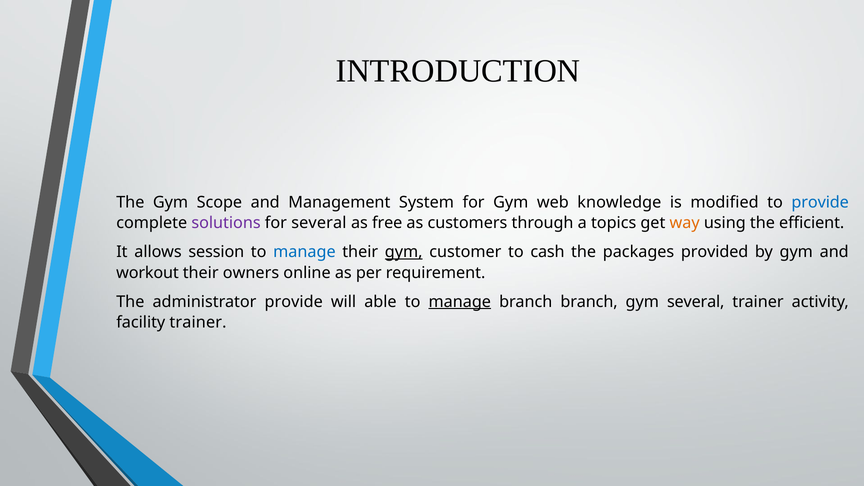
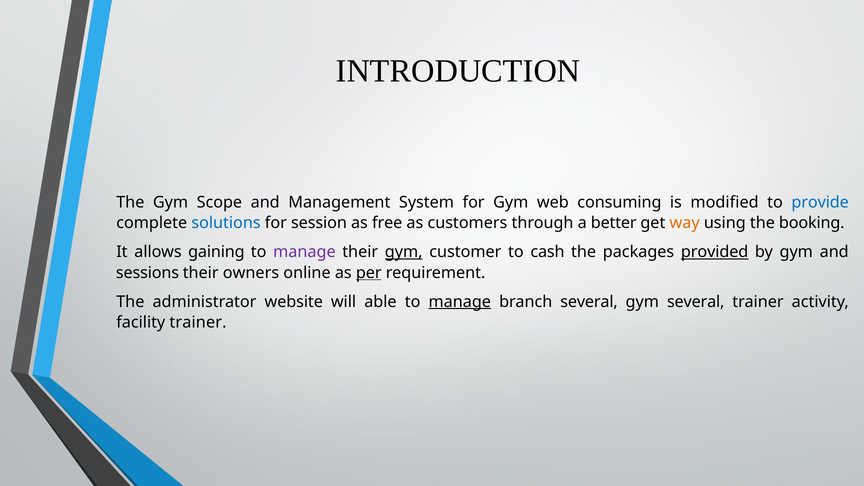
knowledge: knowledge -> consuming
solutions colour: purple -> blue
for several: several -> session
topics: topics -> better
efficient: efficient -> booking
session: session -> gaining
manage at (304, 252) colour: blue -> purple
provided underline: none -> present
workout: workout -> sessions
per underline: none -> present
administrator provide: provide -> website
branch branch: branch -> several
